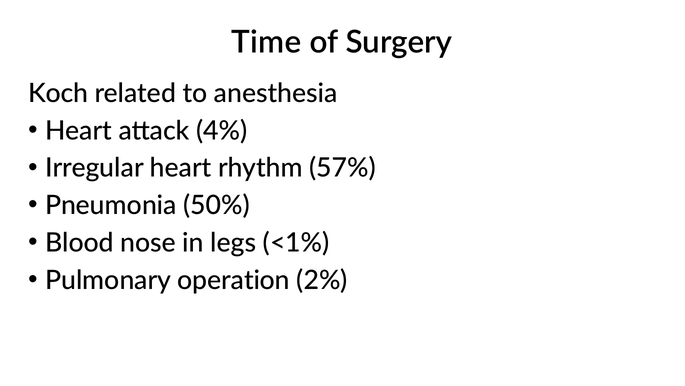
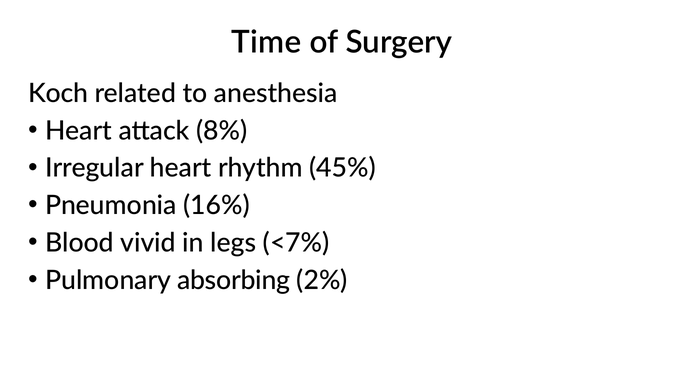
4%: 4% -> 8%
57%: 57% -> 45%
50%: 50% -> 16%
nose: nose -> vivid
<1%: <1% -> <7%
operation: operation -> absorbing
